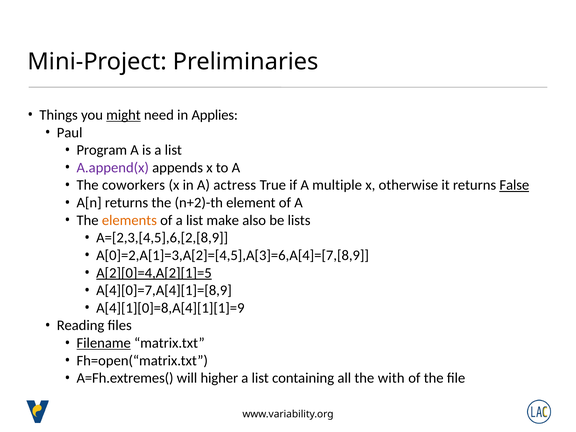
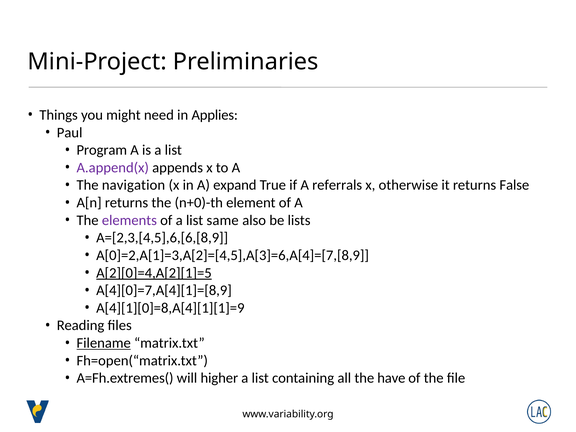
might underline: present -> none
coworkers: coworkers -> navigation
actress: actress -> expand
multiple: multiple -> referrals
False underline: present -> none
n+2)-th: n+2)-th -> n+0)-th
elements colour: orange -> purple
make: make -> same
A=[2,3,[4,5],6,[2,[8,9: A=[2,3,[4,5],6,[2,[8,9 -> A=[2,3,[4,5],6,[6,[8,9
with: with -> have
